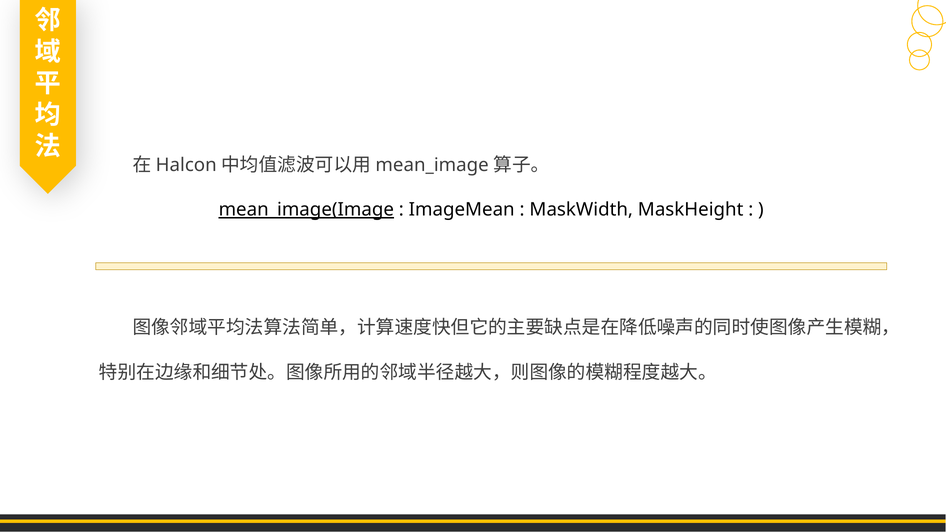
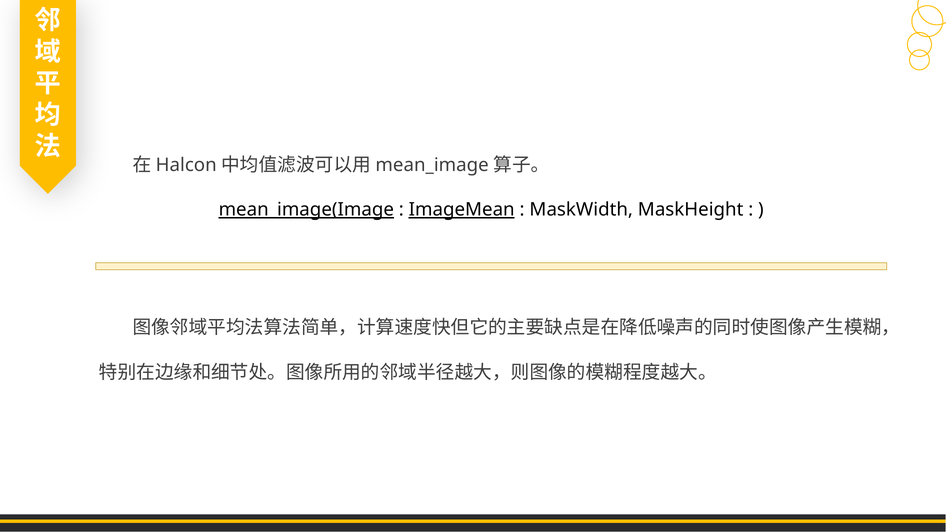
ImageMean underline: none -> present
